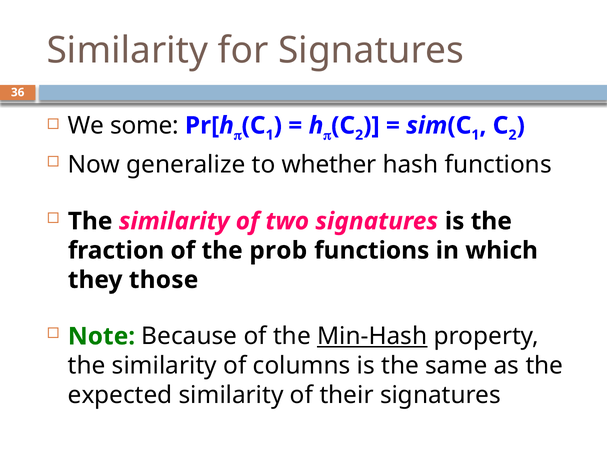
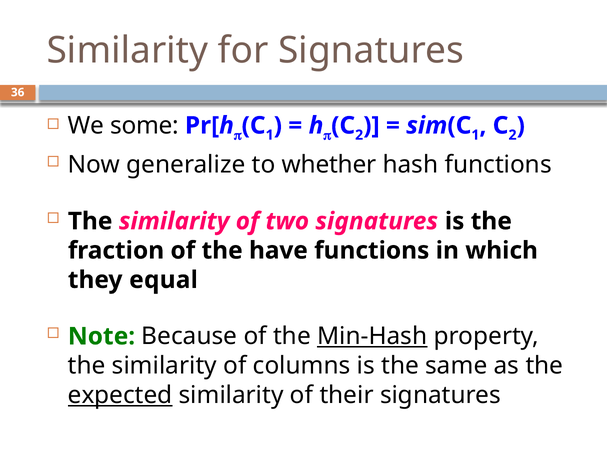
prob: prob -> have
those: those -> equal
expected underline: none -> present
